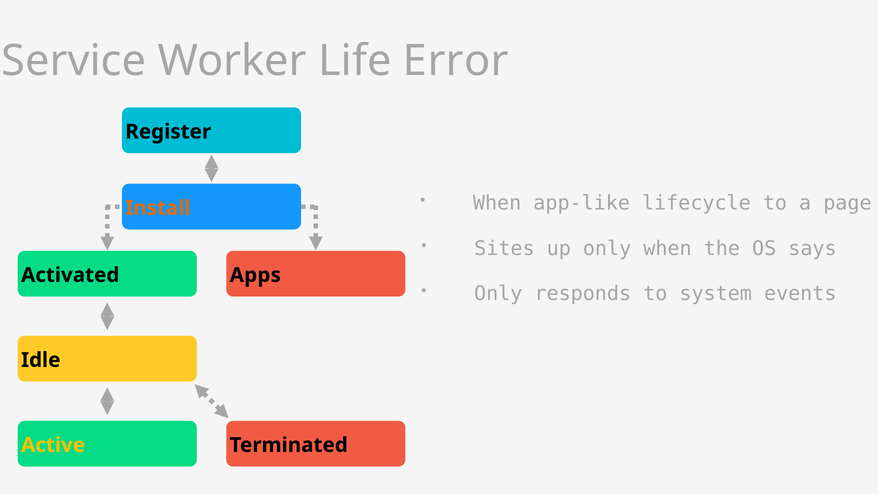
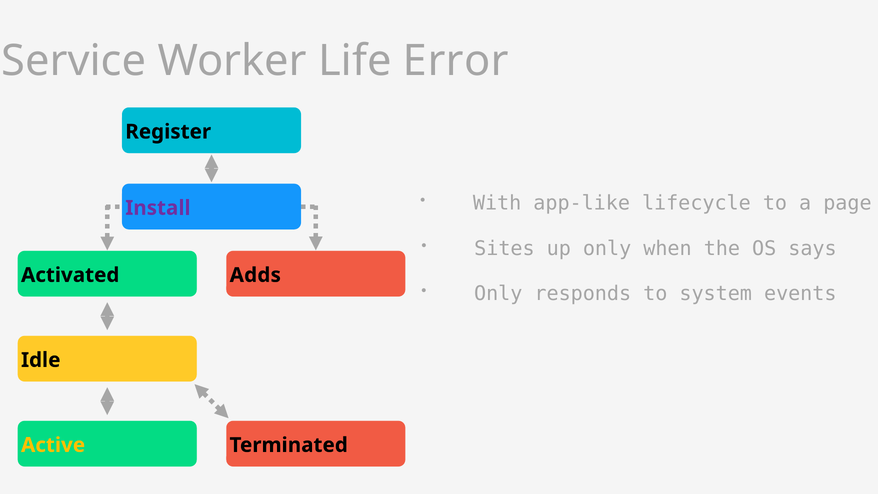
When at (497, 203): When -> With
Install colour: orange -> purple
Apps: Apps -> Adds
